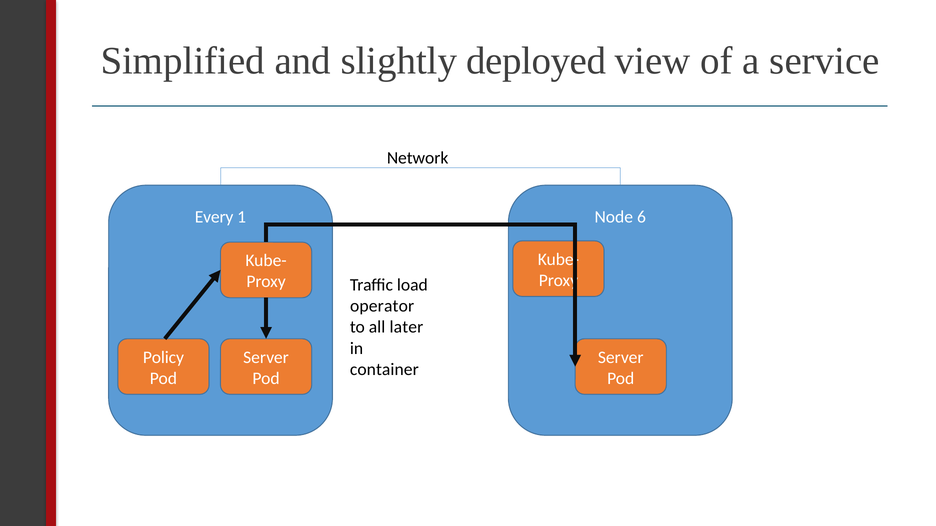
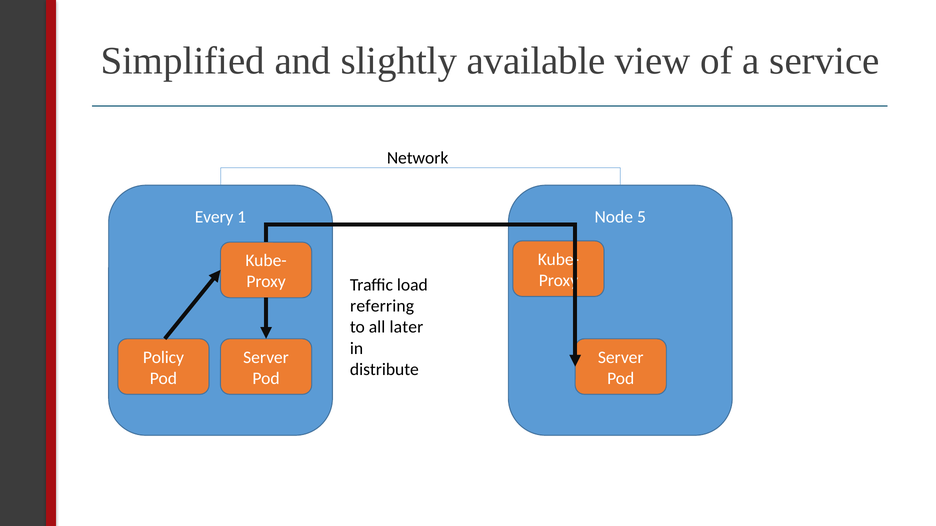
deployed: deployed -> available
6: 6 -> 5
operator: operator -> referring
container: container -> distribute
